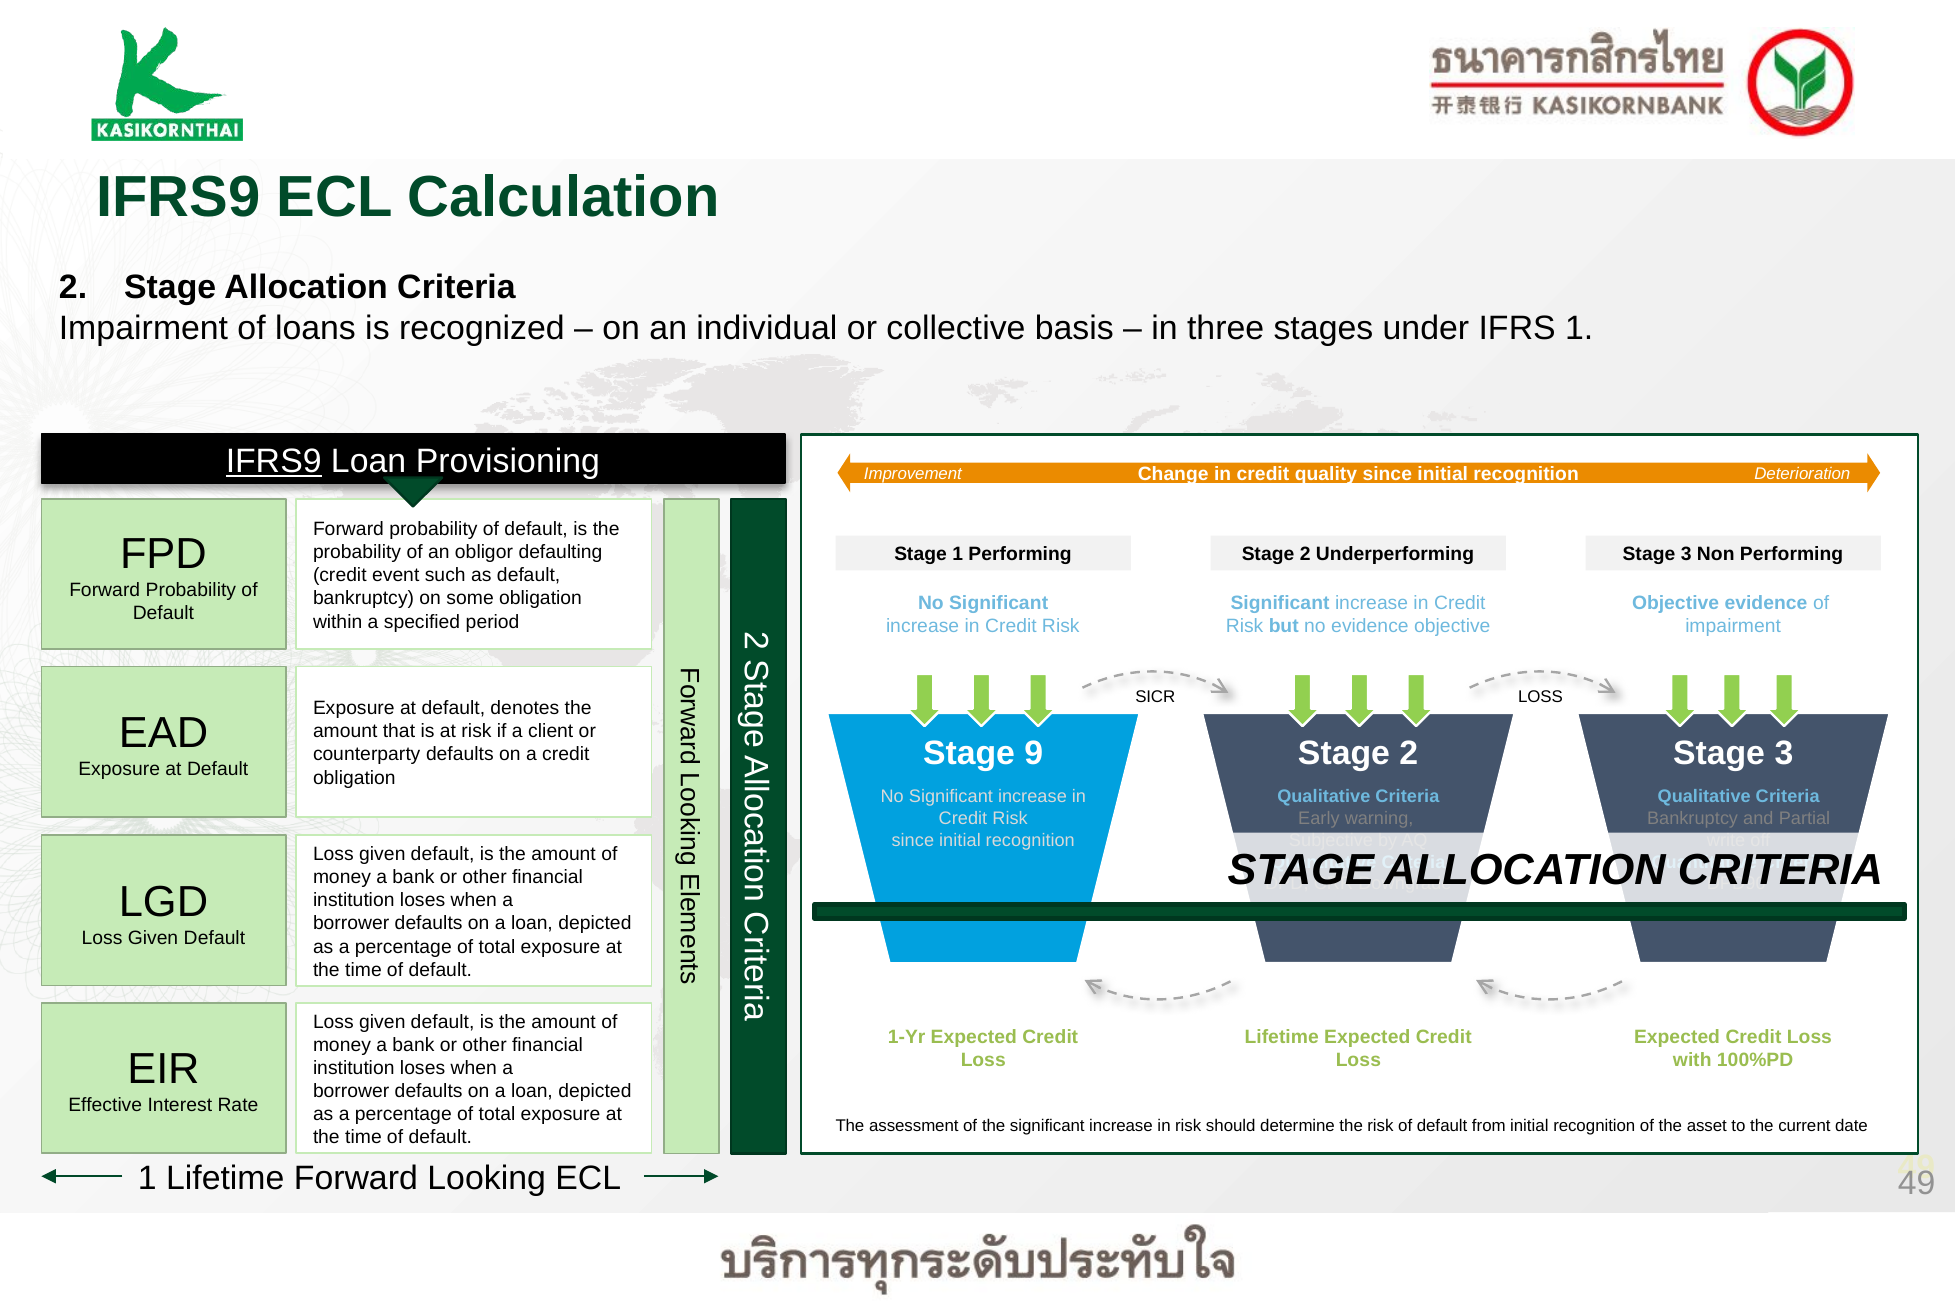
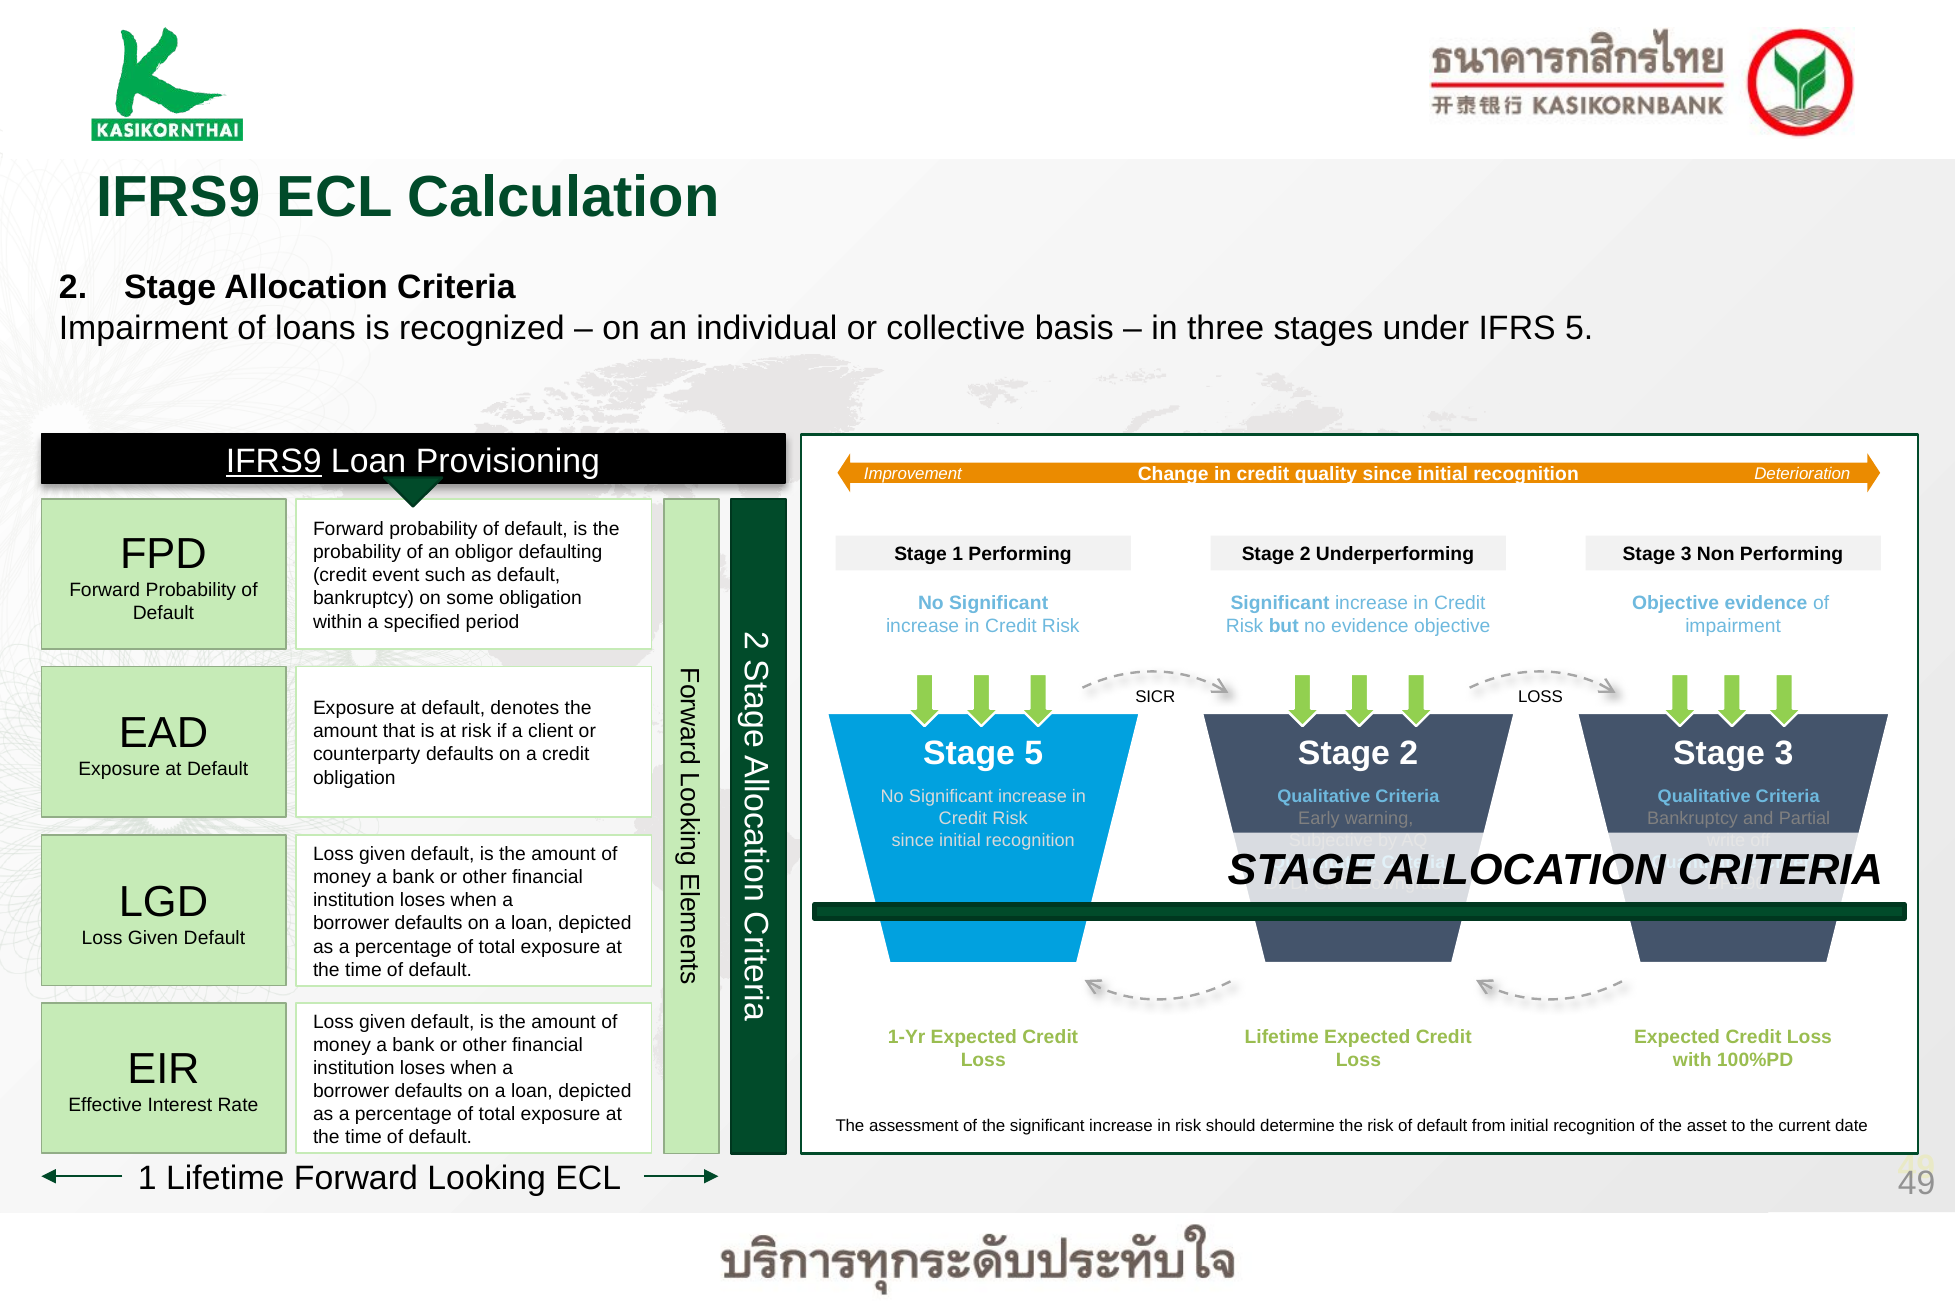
IFRS 1: 1 -> 5
Stage 9: 9 -> 5
